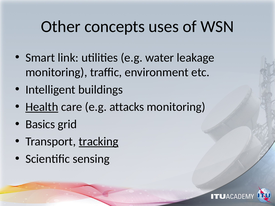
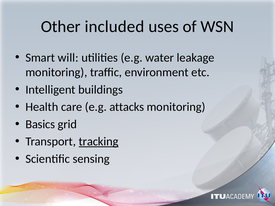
concepts: concepts -> included
link: link -> will
Health underline: present -> none
